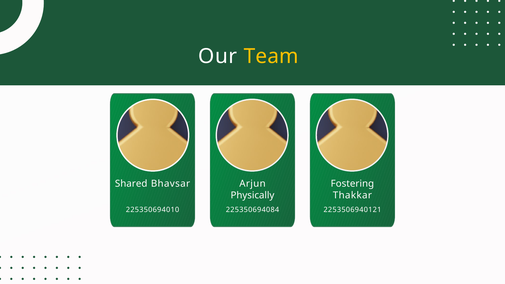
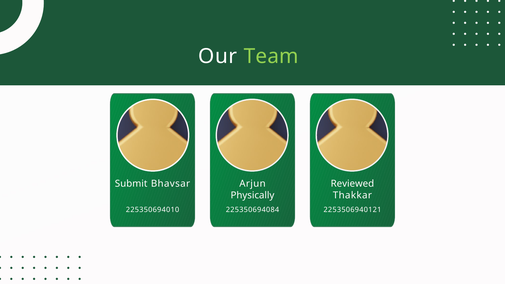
Team colour: yellow -> light green
Shared: Shared -> Submit
Fostering: Fostering -> Reviewed
